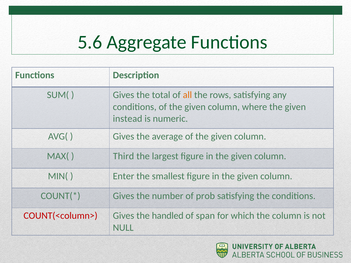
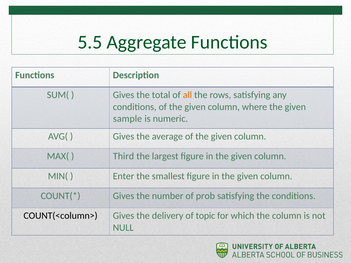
5.6: 5.6 -> 5.5
instead: instead -> sample
COUNT(<column> colour: red -> black
handled: handled -> delivery
span: span -> topic
